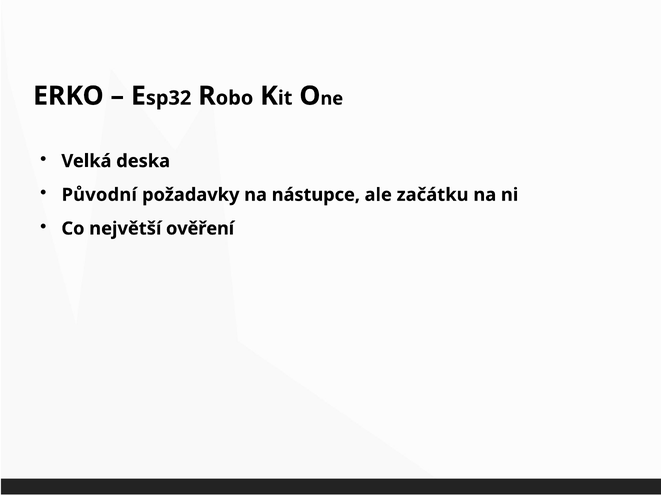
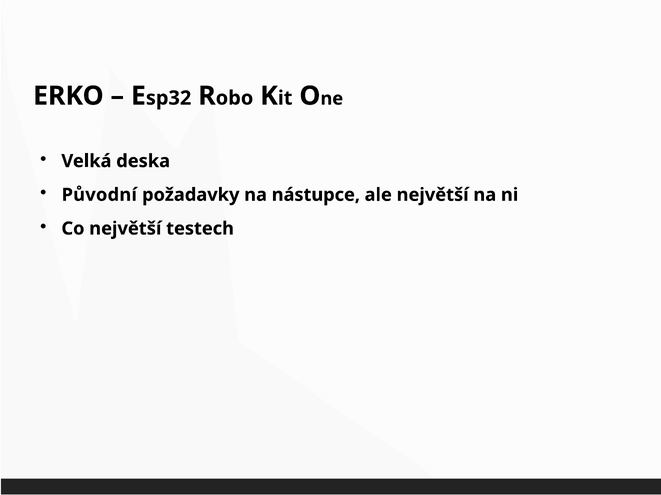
ale začátku: začátku -> největší
ověření: ověření -> testech
